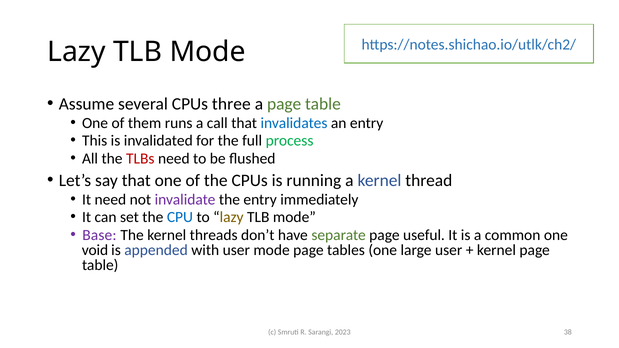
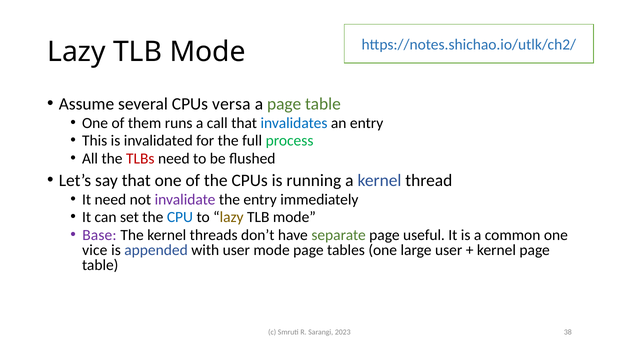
three: three -> versa
void: void -> vice
